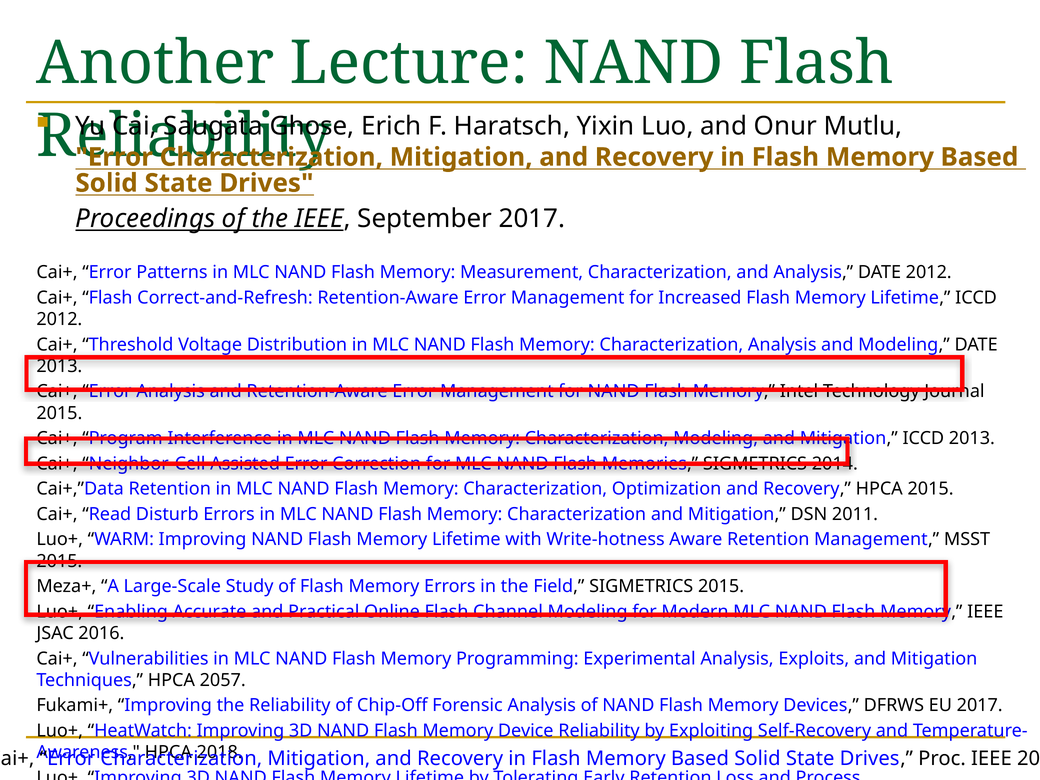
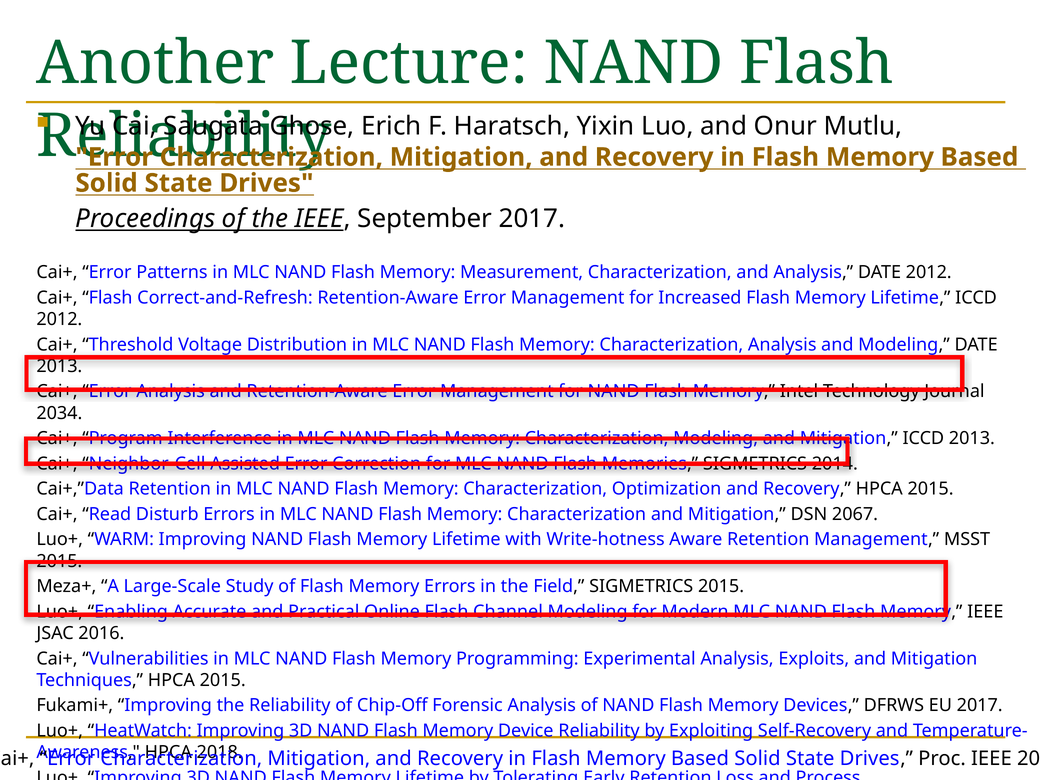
2015 at (59, 413): 2015 -> 2034
2011: 2011 -> 2067
Techniques HPCA 2057: 2057 -> 2015
